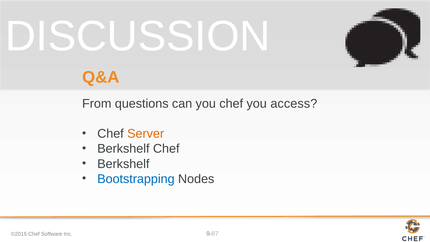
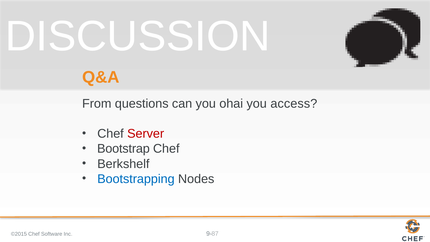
you chef: chef -> ohai
Server colour: orange -> red
Berkshelf at (123, 149): Berkshelf -> Bootstrap
